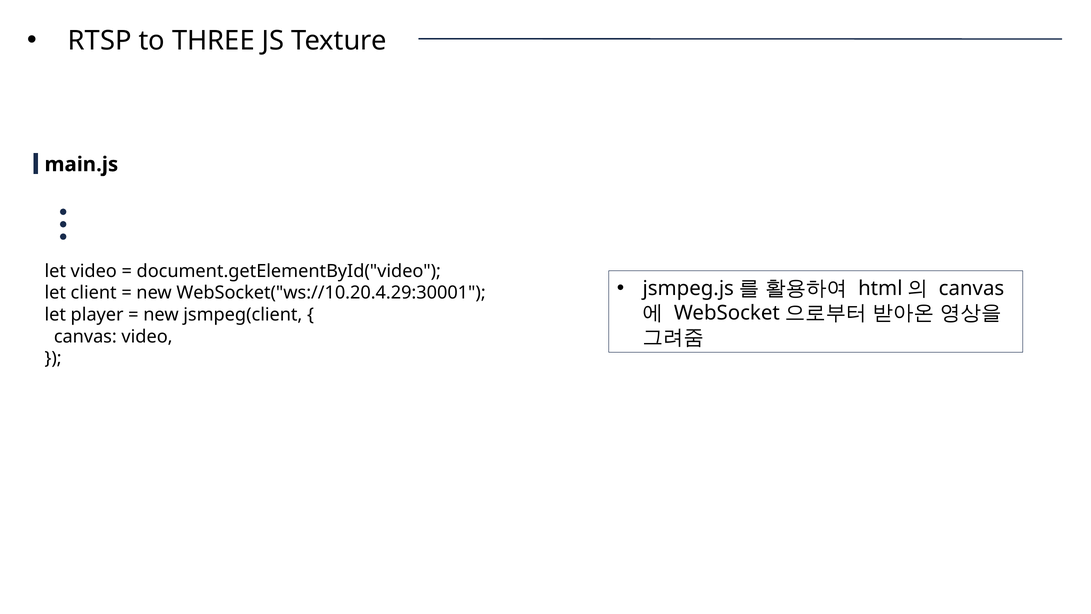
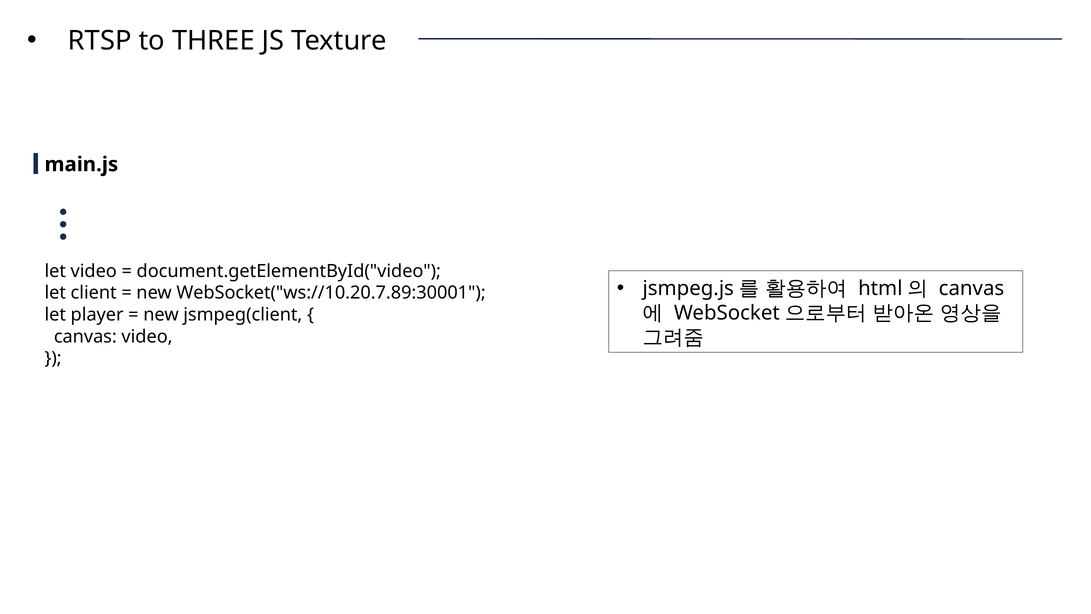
WebSocket("ws://10.20.4.29:30001: WebSocket("ws://10.20.4.29:30001 -> WebSocket("ws://10.20.7.89:30001
